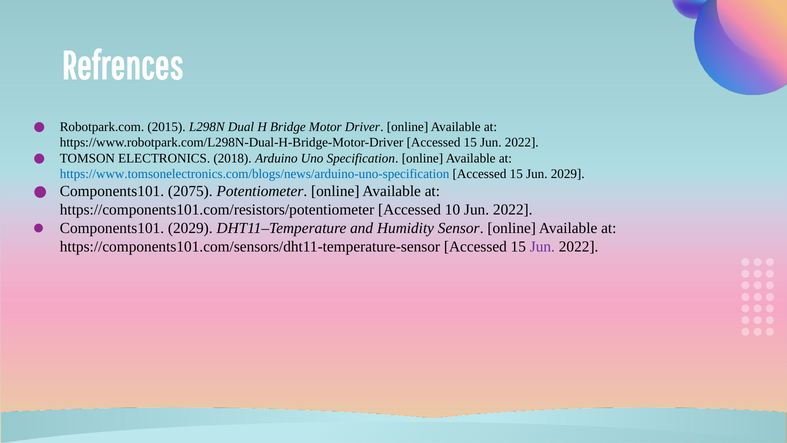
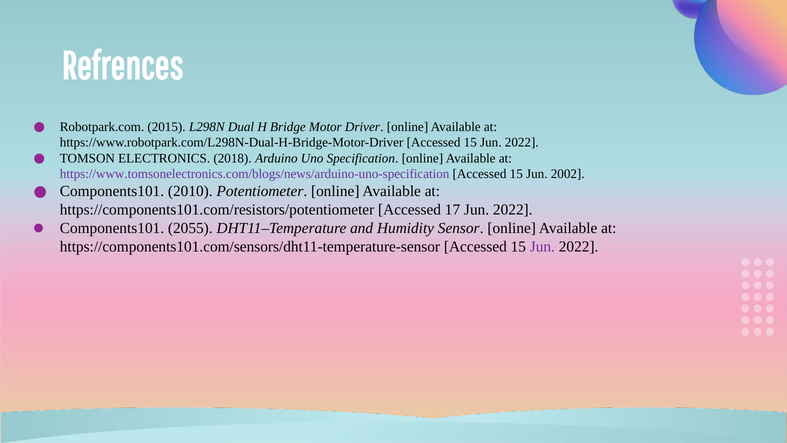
https://www.tomsonelectronics.com/blogs/news/arduino-uno-specification colour: blue -> purple
Jun 2029: 2029 -> 2002
2075: 2075 -> 2010
10: 10 -> 17
Components101 2029: 2029 -> 2055
